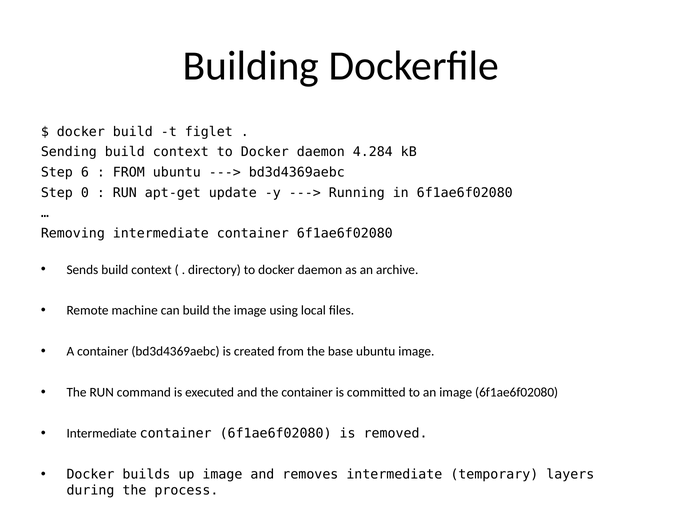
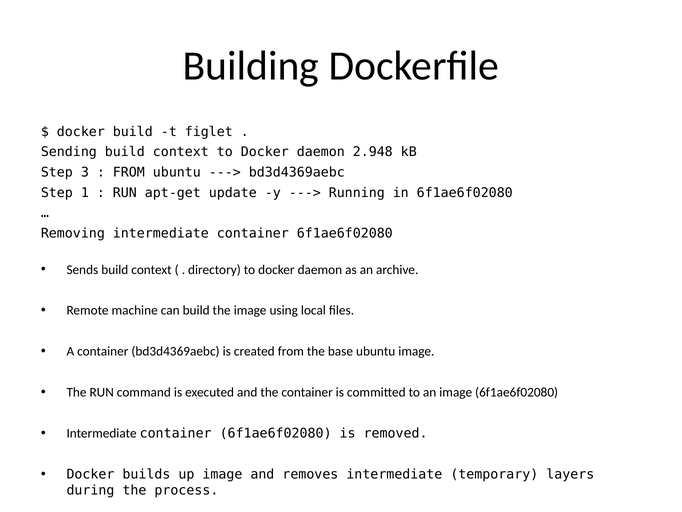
4.284: 4.284 -> 2.948
6: 6 -> 3
0: 0 -> 1
